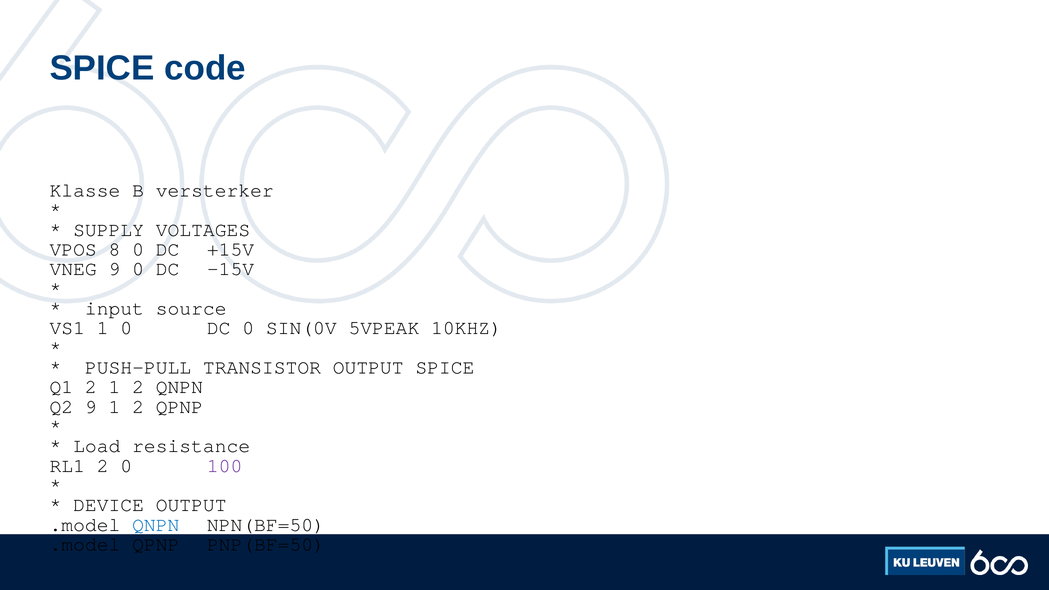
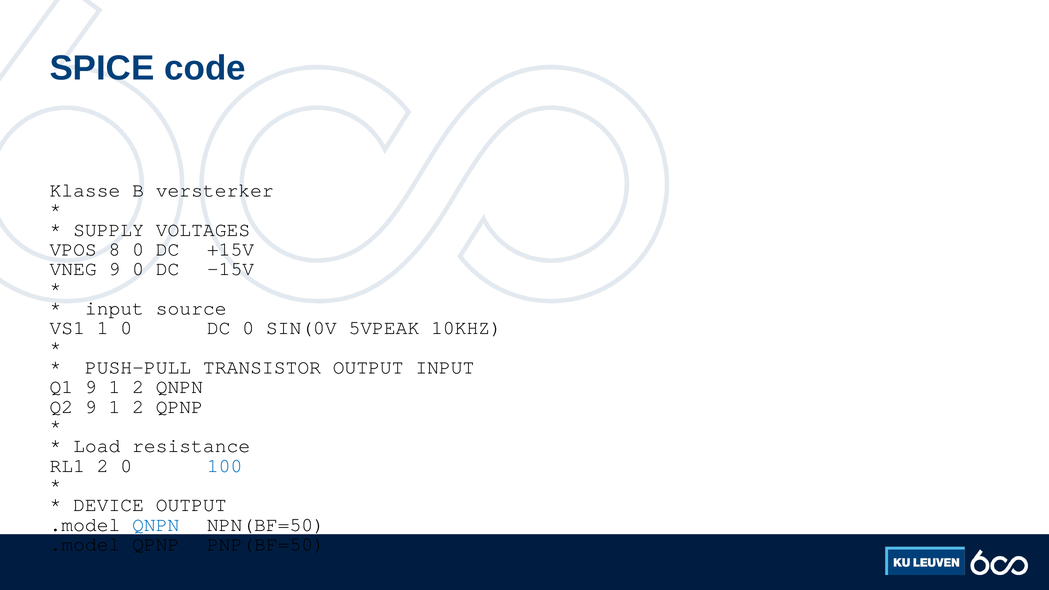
OUTPUT SPICE: SPICE -> INPUT
Q1 2: 2 -> 9
100 colour: purple -> blue
